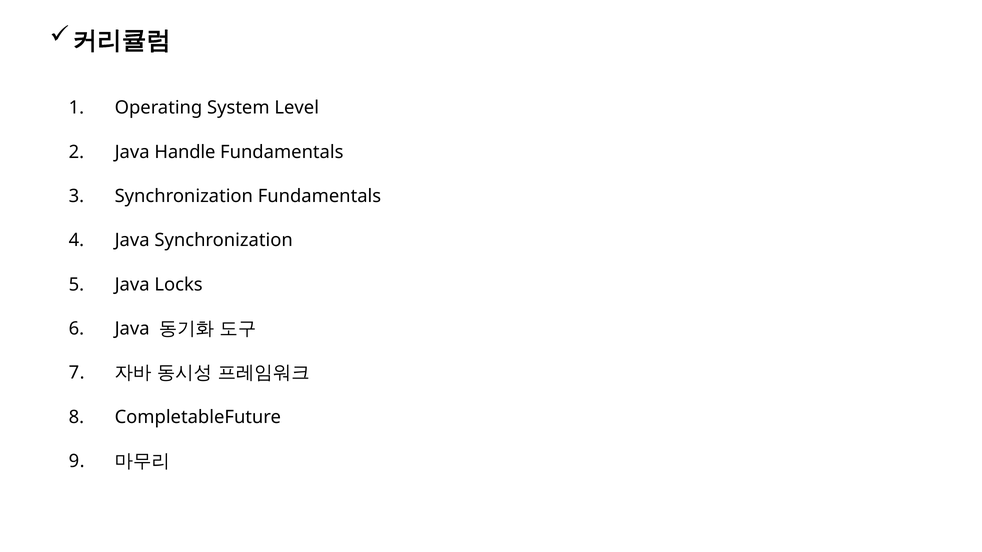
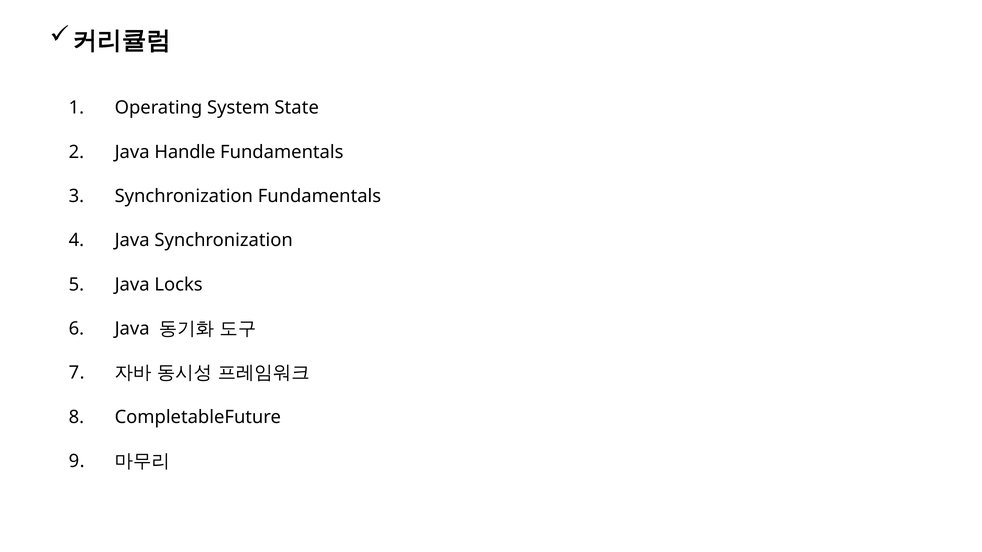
Level: Level -> State
